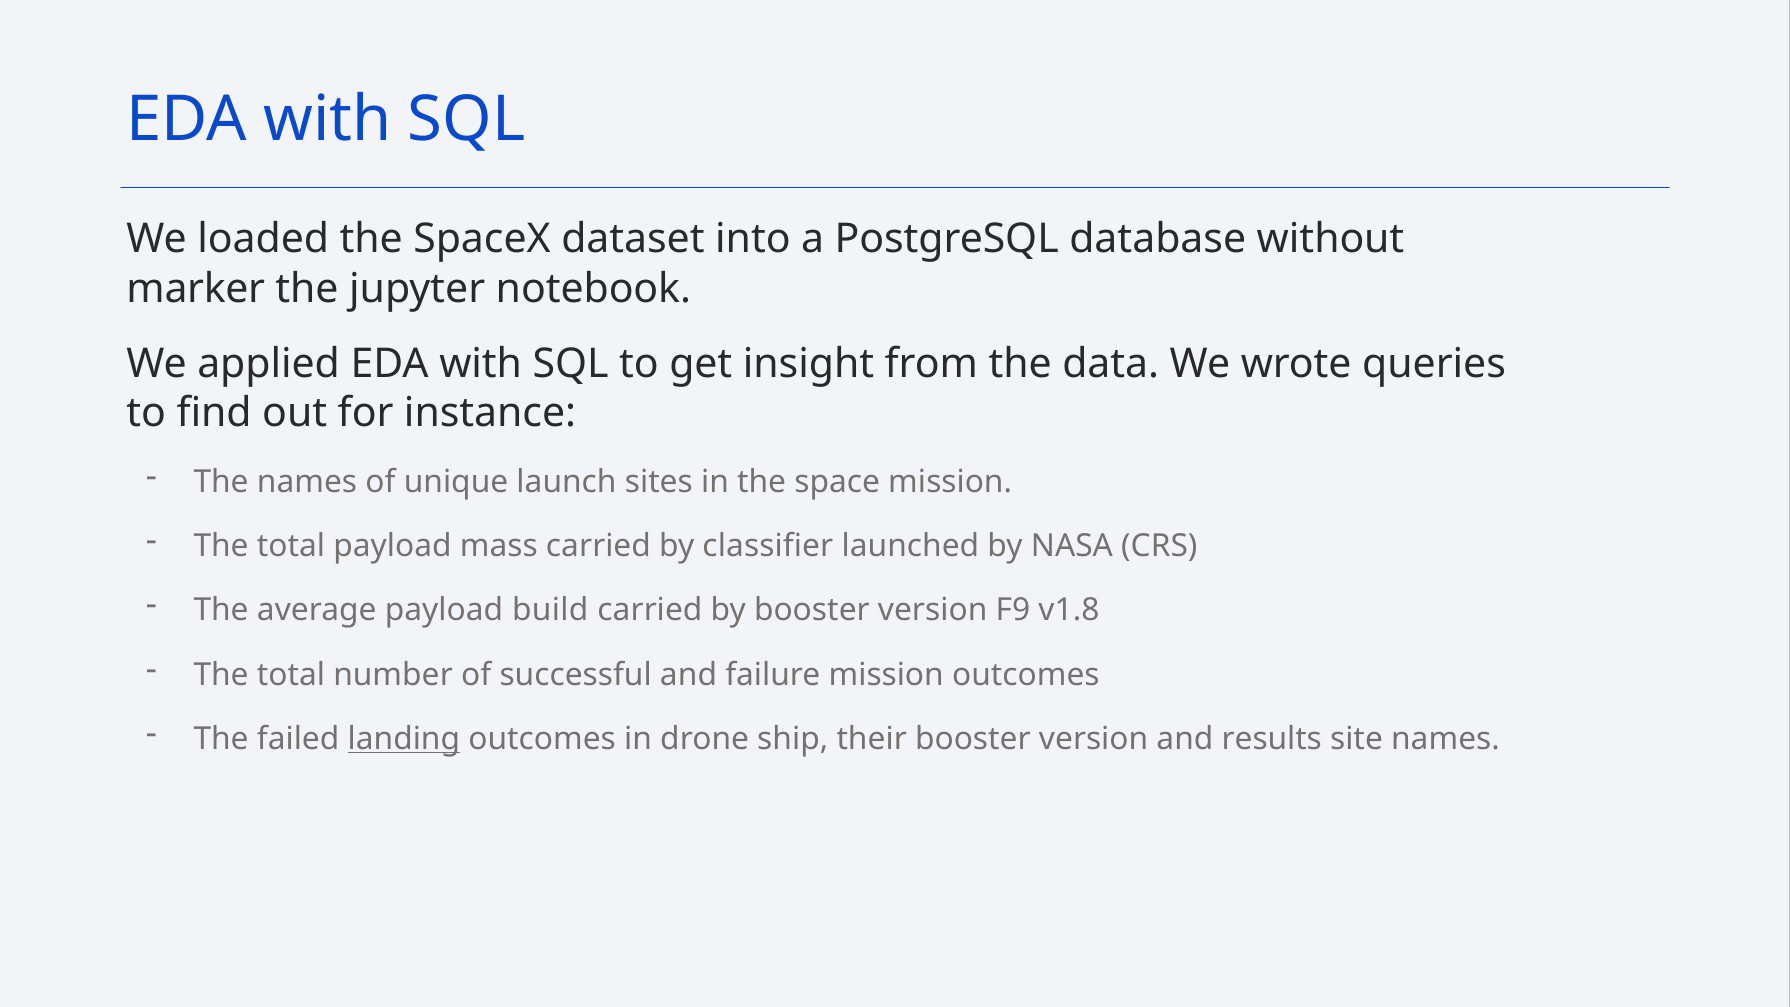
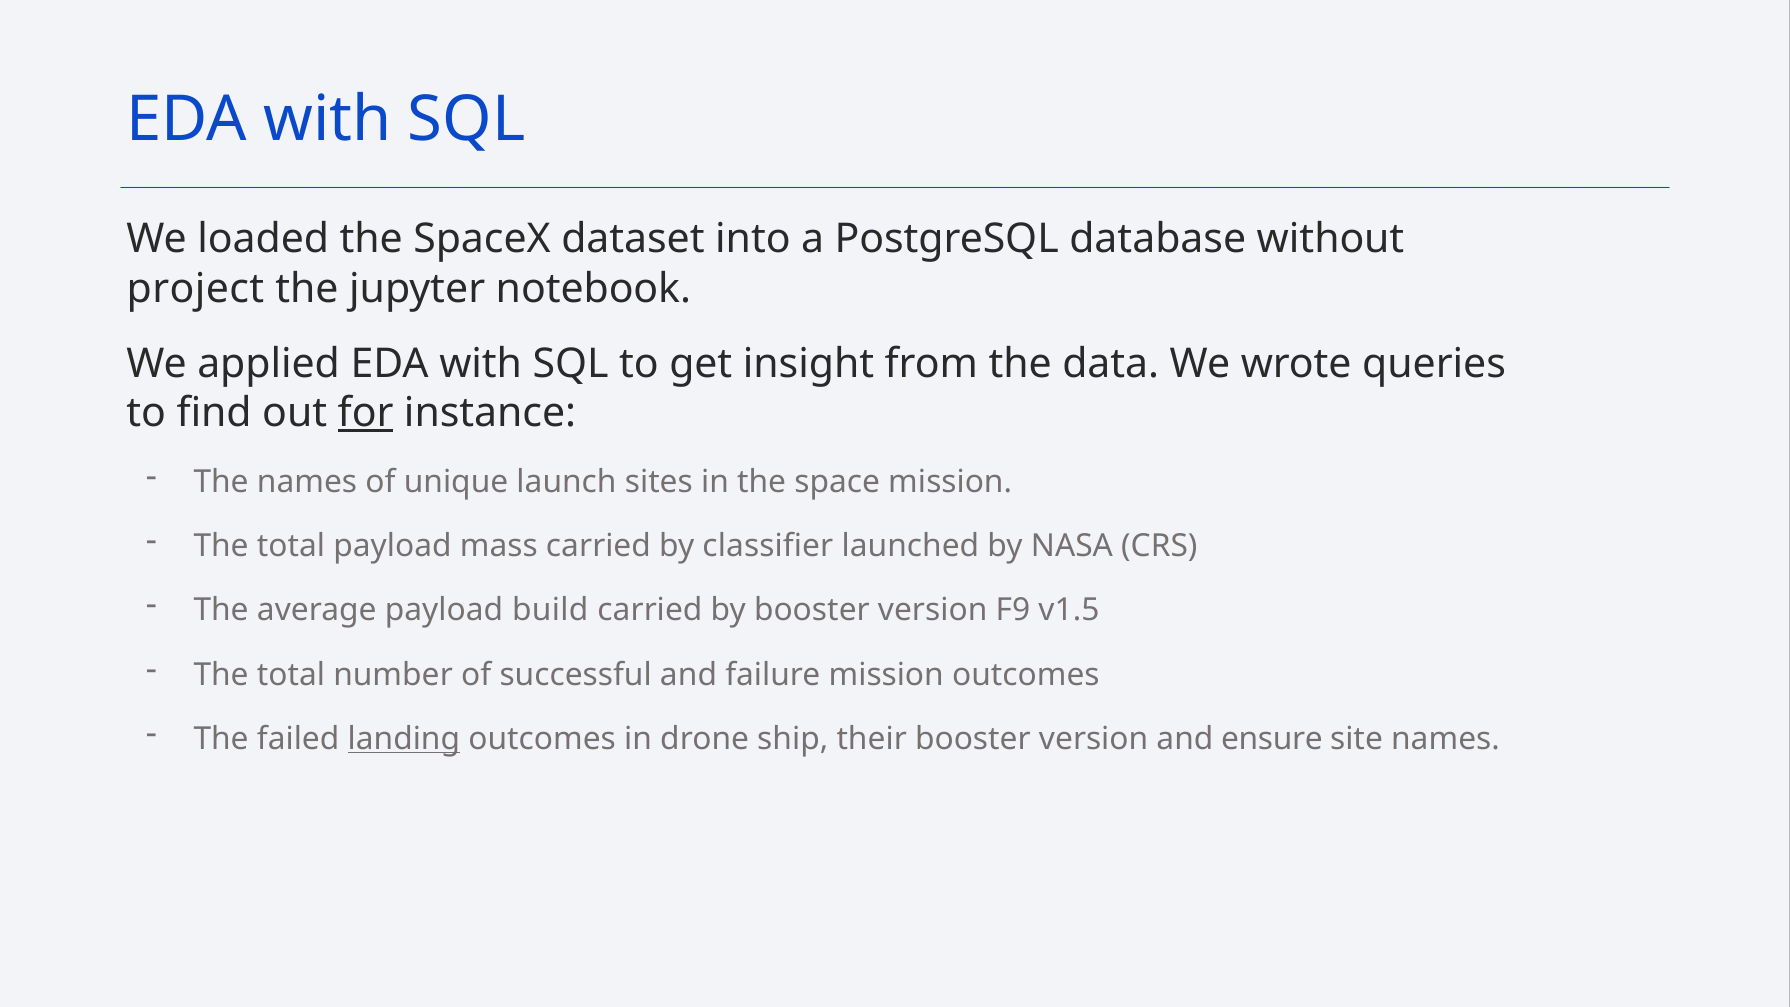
marker: marker -> project
for underline: none -> present
v1.8: v1.8 -> v1.5
results: results -> ensure
